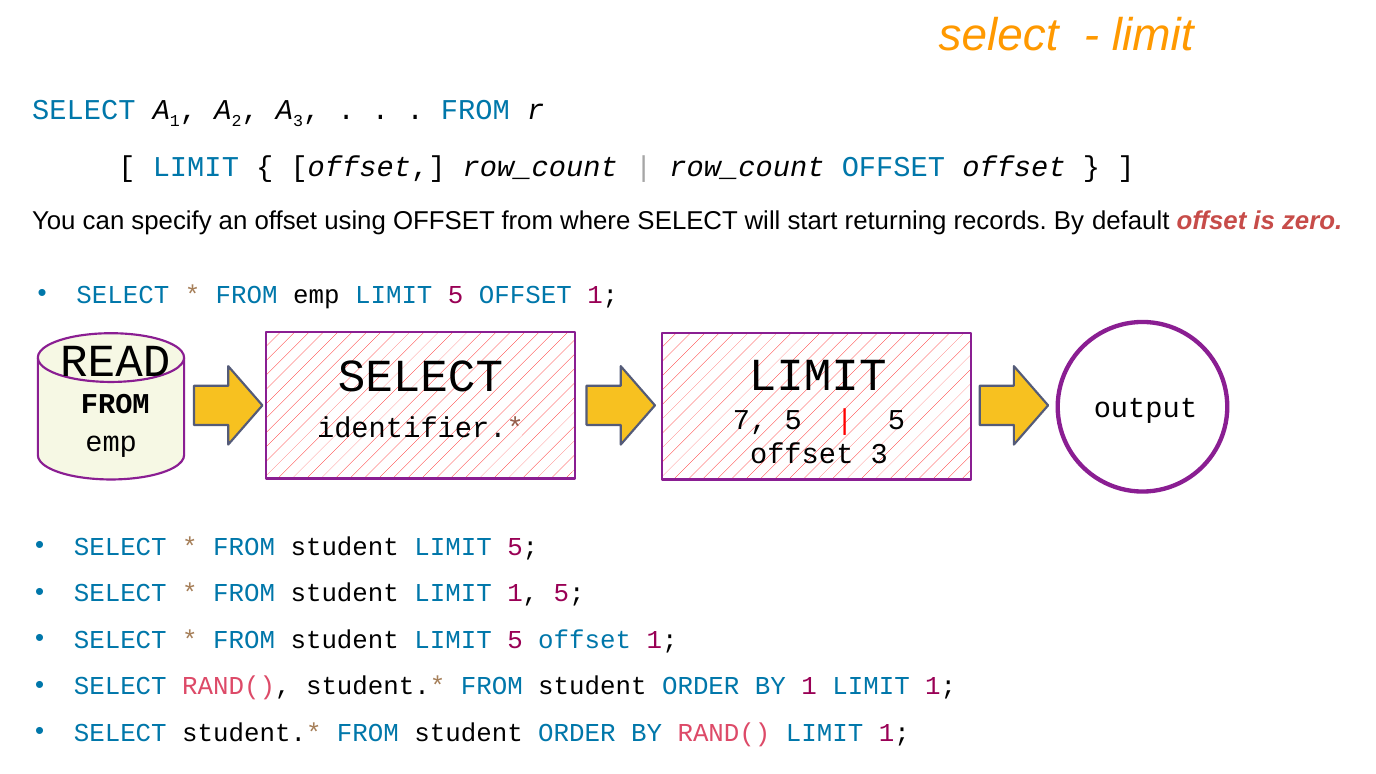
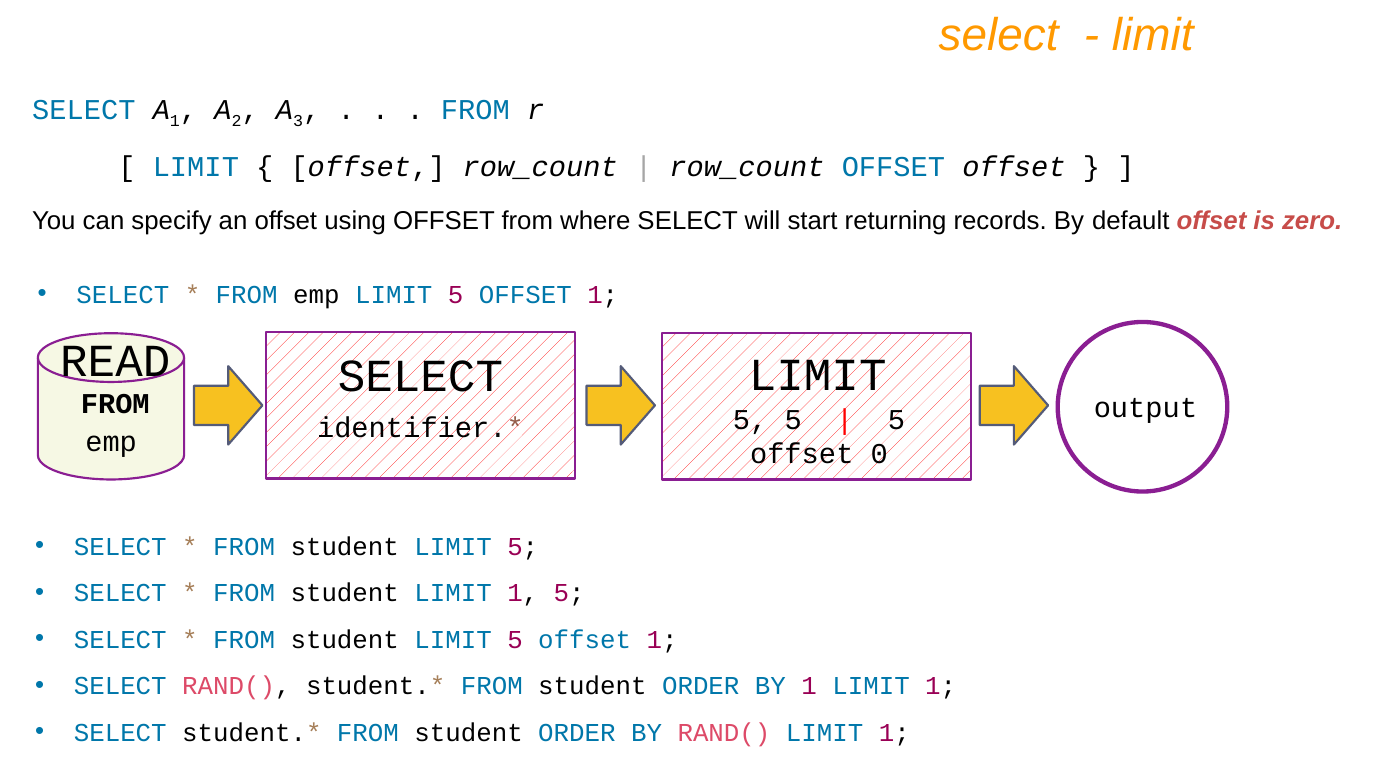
7 at (750, 420): 7 -> 5
offset 3: 3 -> 0
